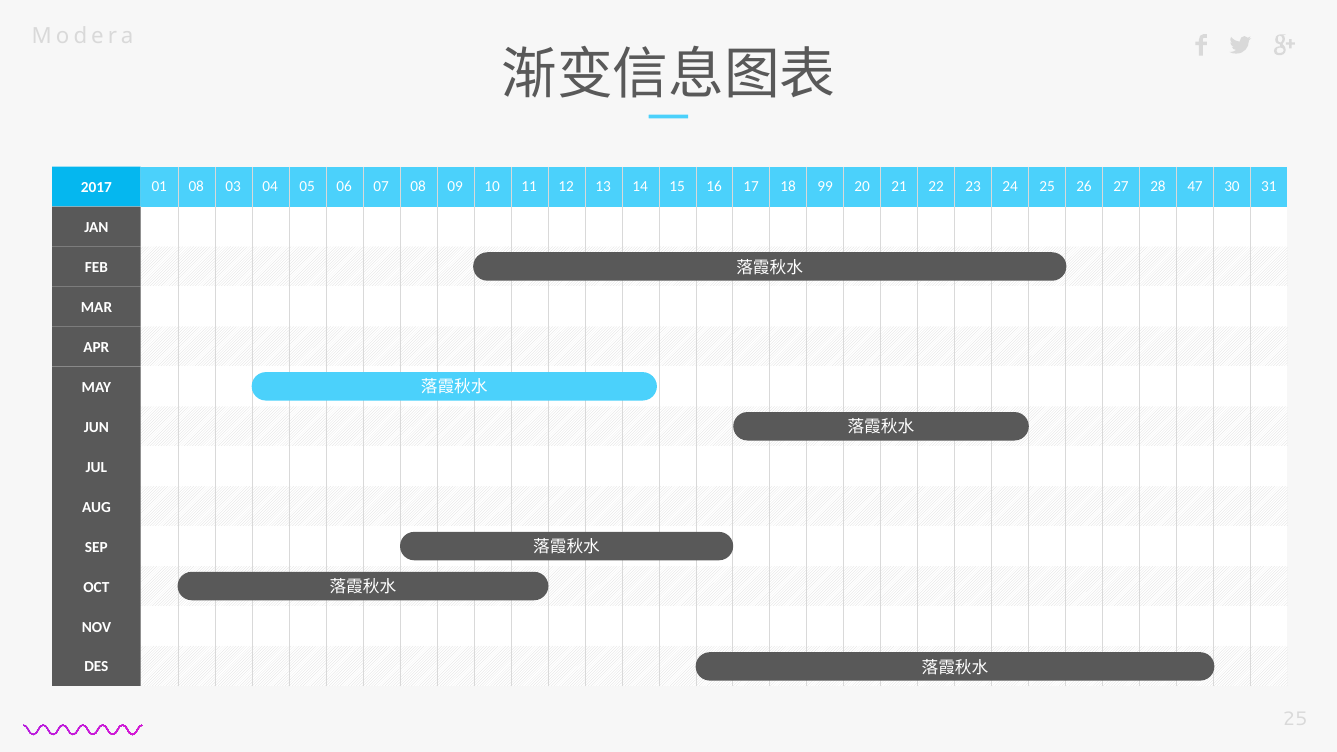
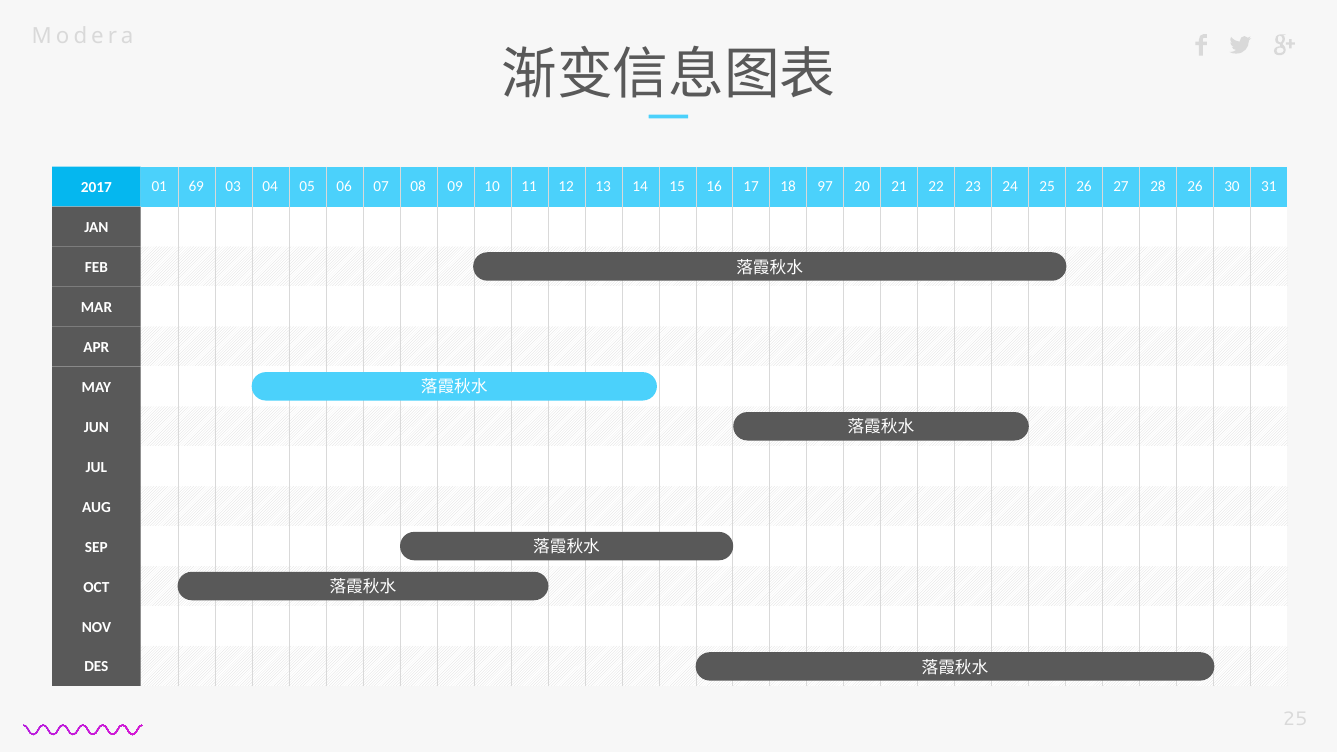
01 08: 08 -> 69
99: 99 -> 97
28 47: 47 -> 26
